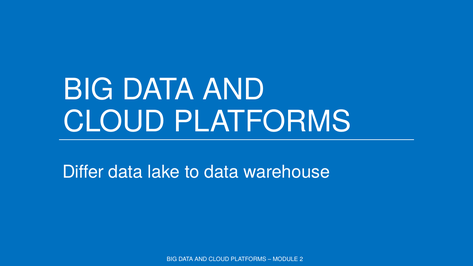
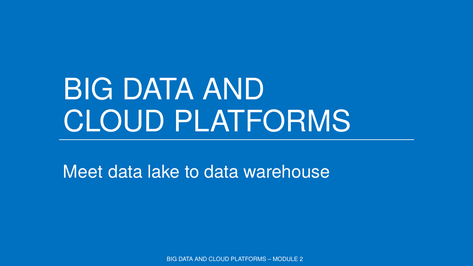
Differ: Differ -> Meet
